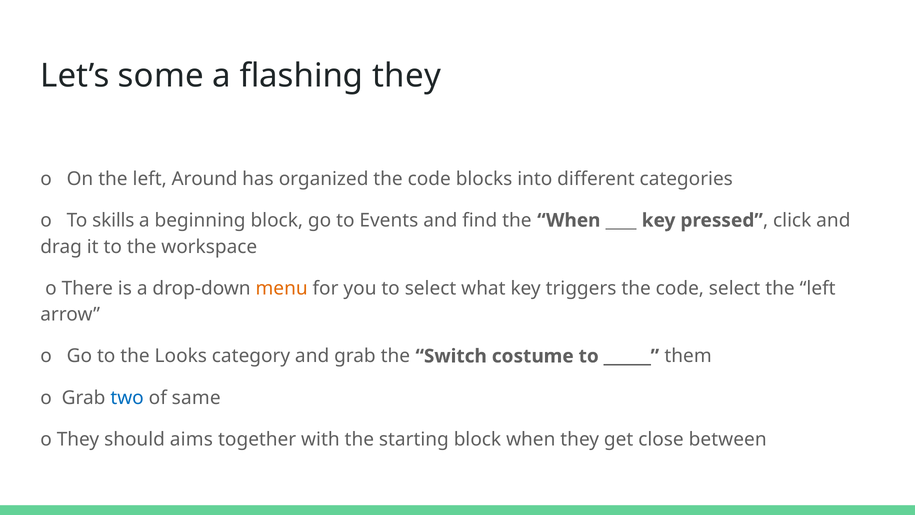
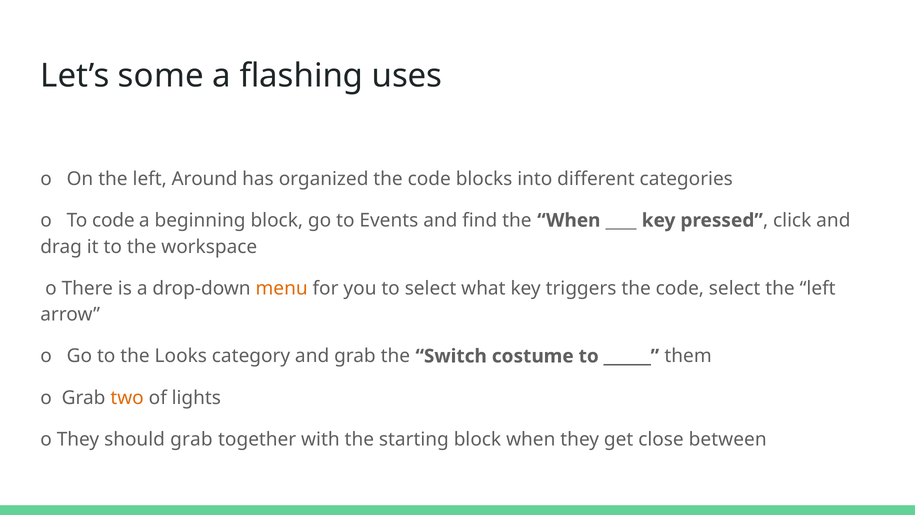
flashing they: they -> uses
To skills: skills -> code
two colour: blue -> orange
same: same -> lights
should aims: aims -> grab
